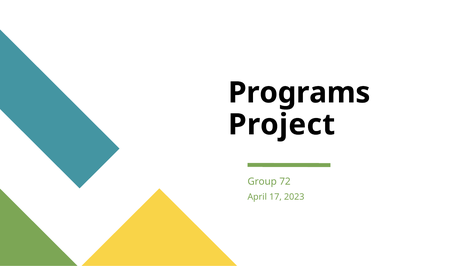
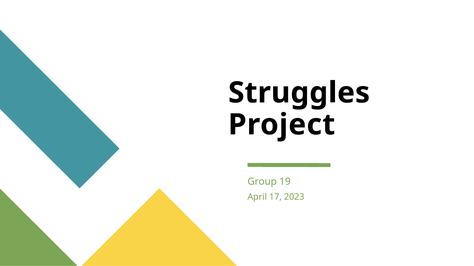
Programs: Programs -> Struggles
72: 72 -> 19
